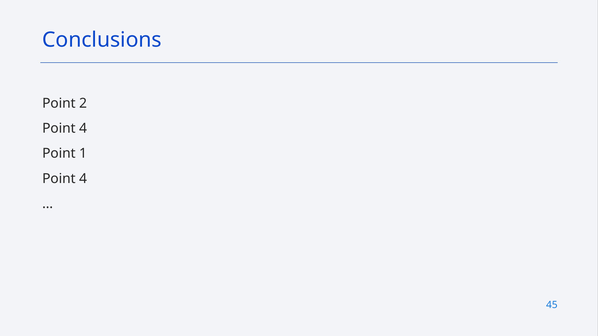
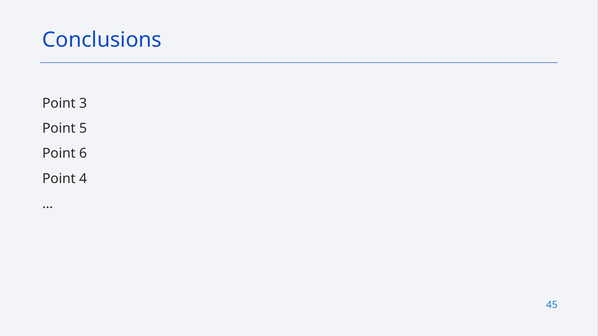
2: 2 -> 3
4 at (83, 128): 4 -> 5
1: 1 -> 6
